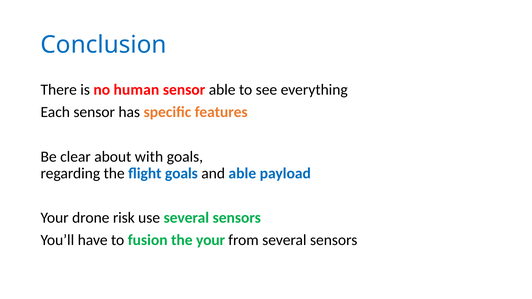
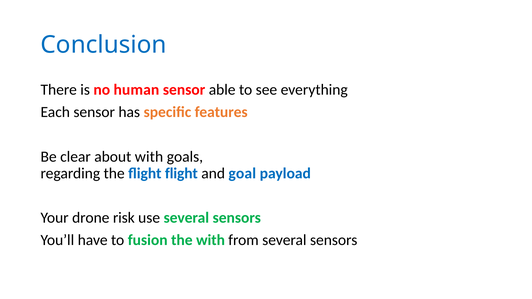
flight goals: goals -> flight
and able: able -> goal
the your: your -> with
